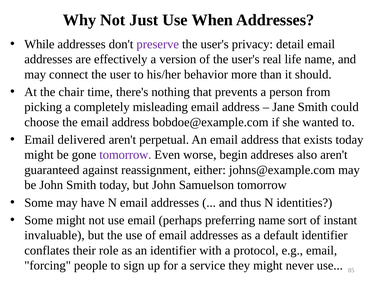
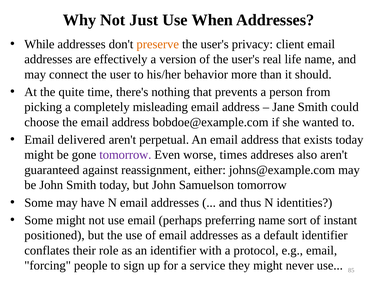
preserve colour: purple -> orange
detail: detail -> client
chair: chair -> quite
begin: begin -> times
invaluable: invaluable -> positioned
